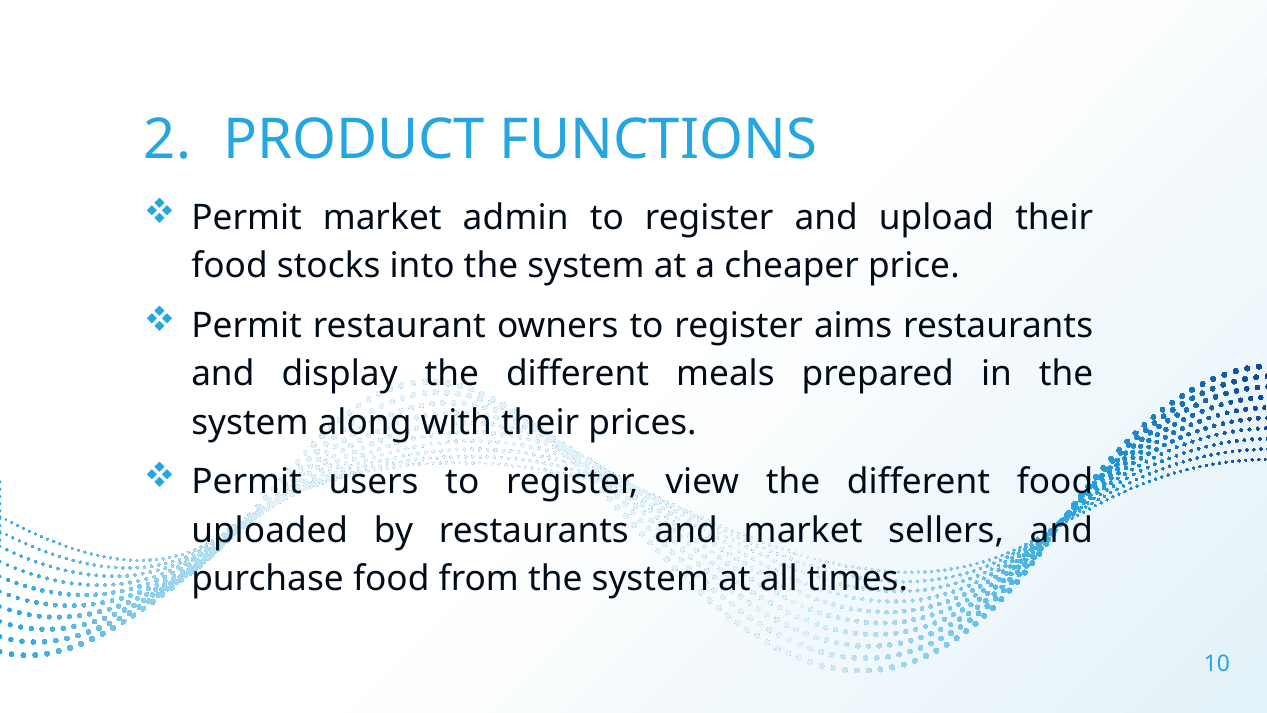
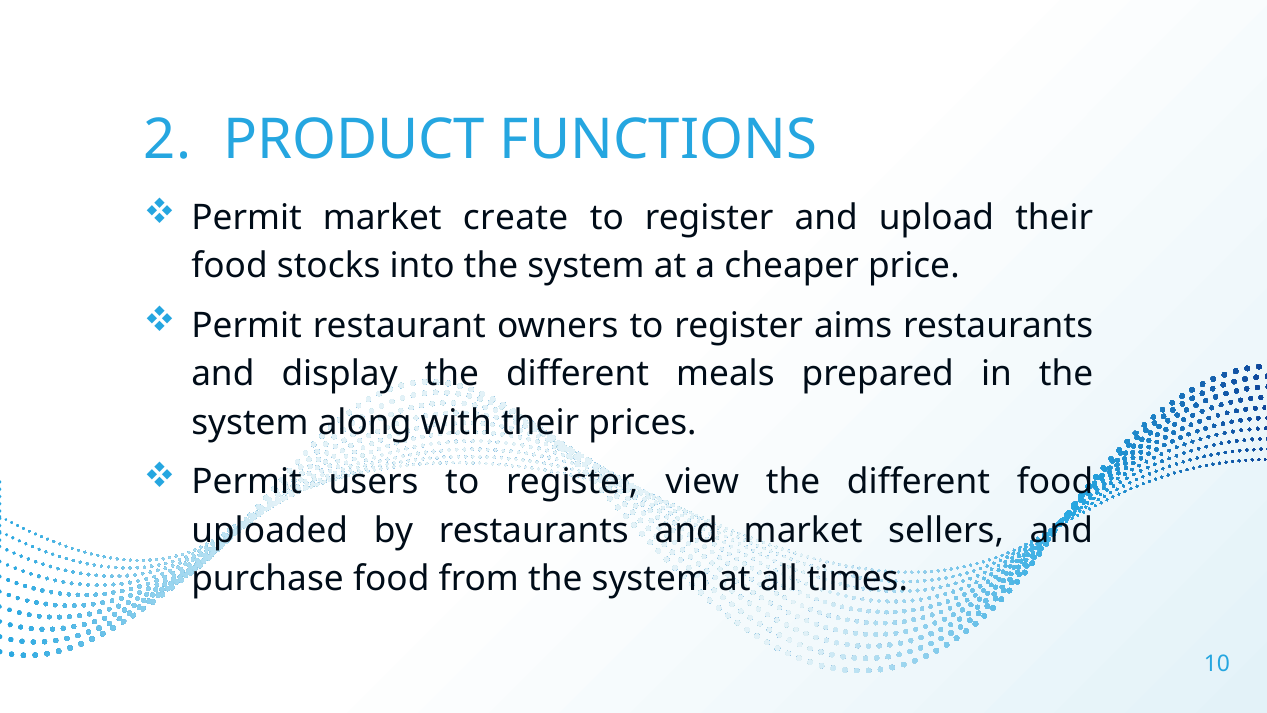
admin: admin -> create
